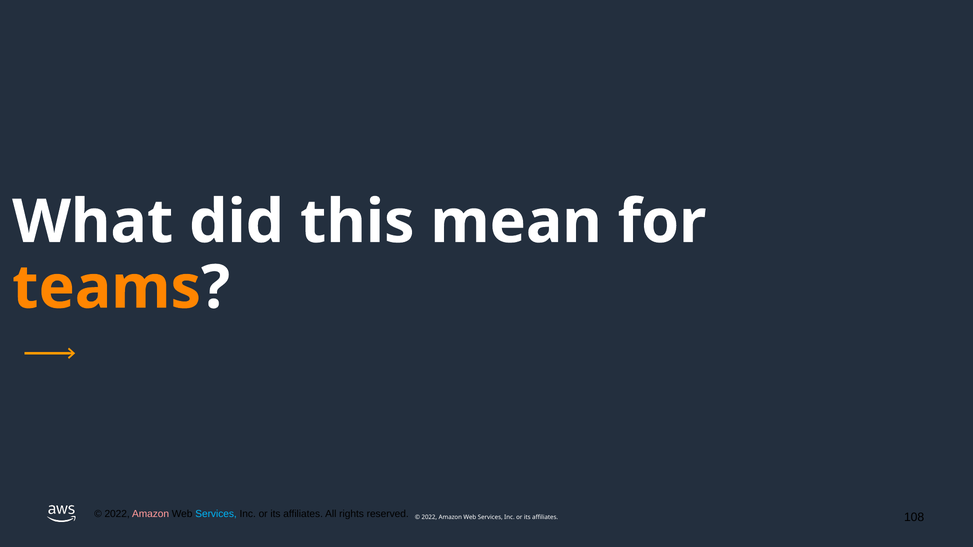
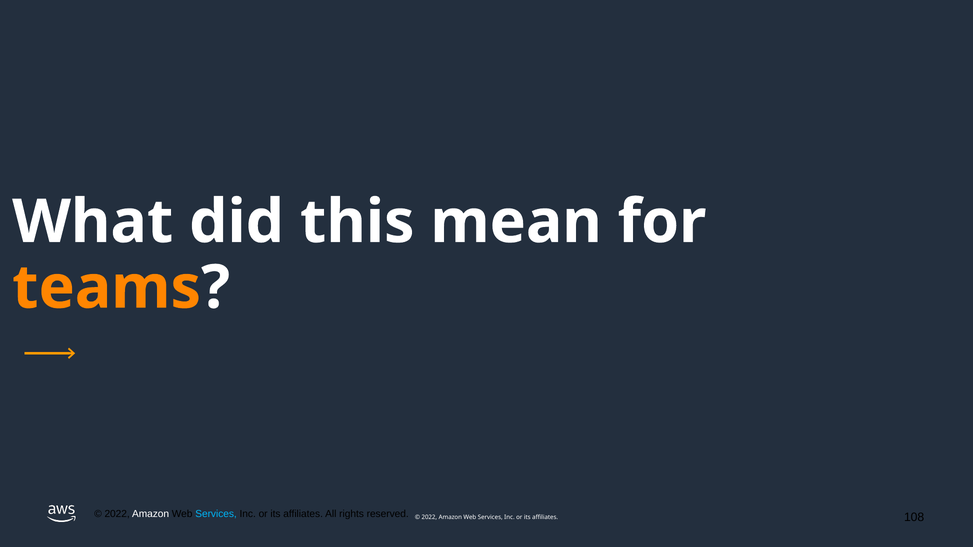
Amazon at (151, 514) colour: pink -> white
